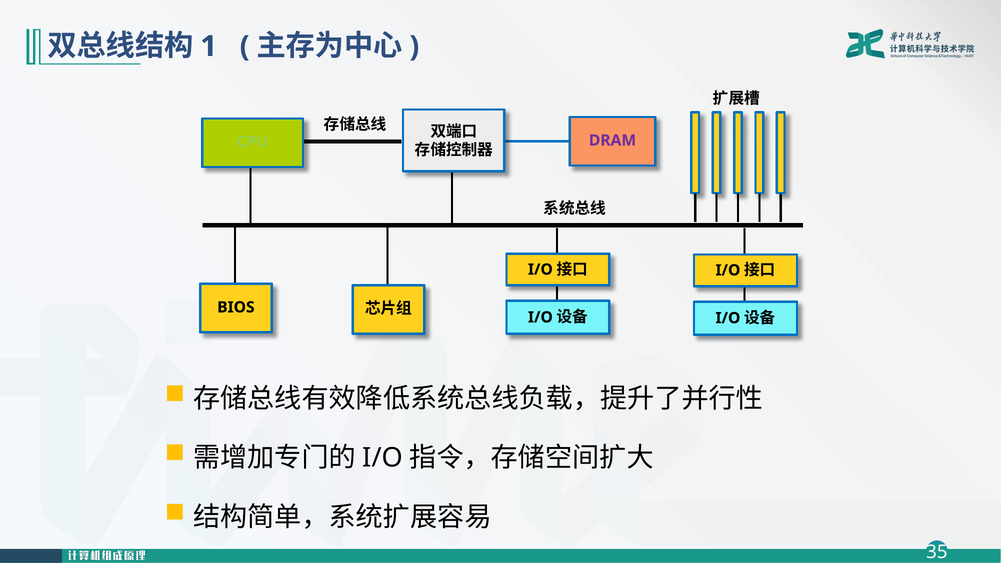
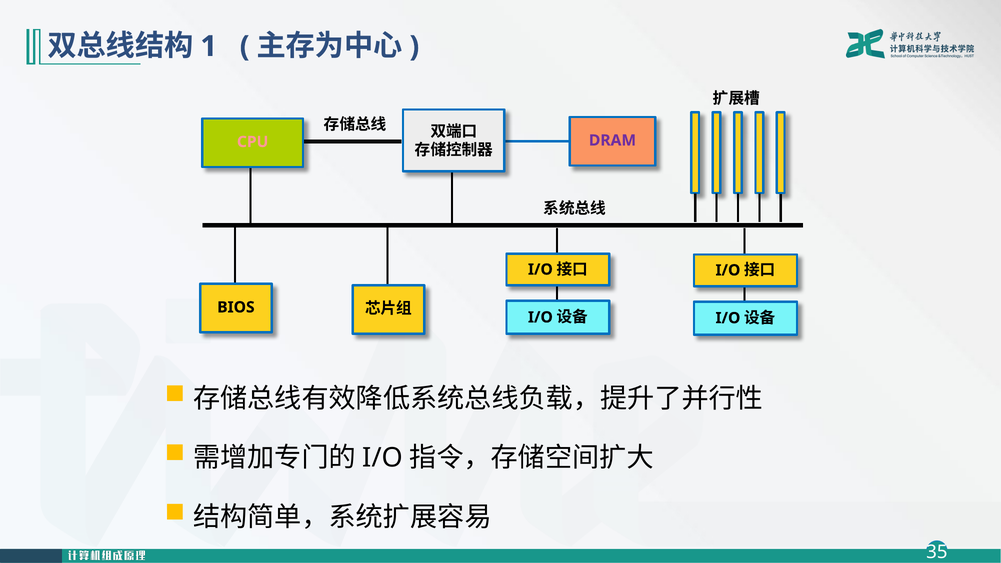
CPU colour: light green -> pink
